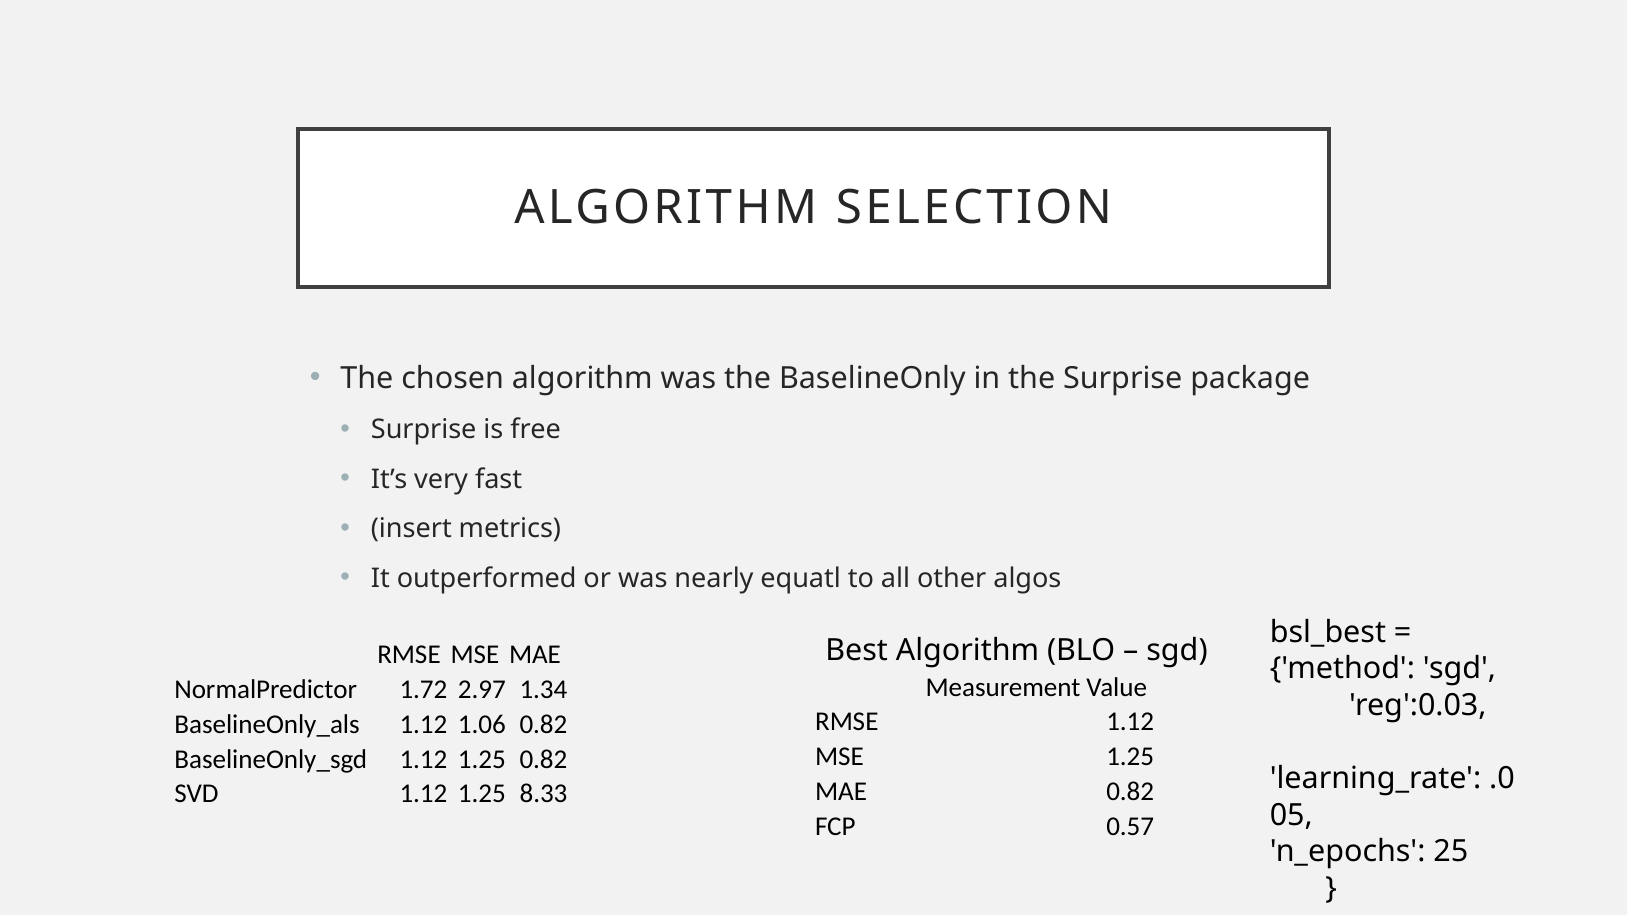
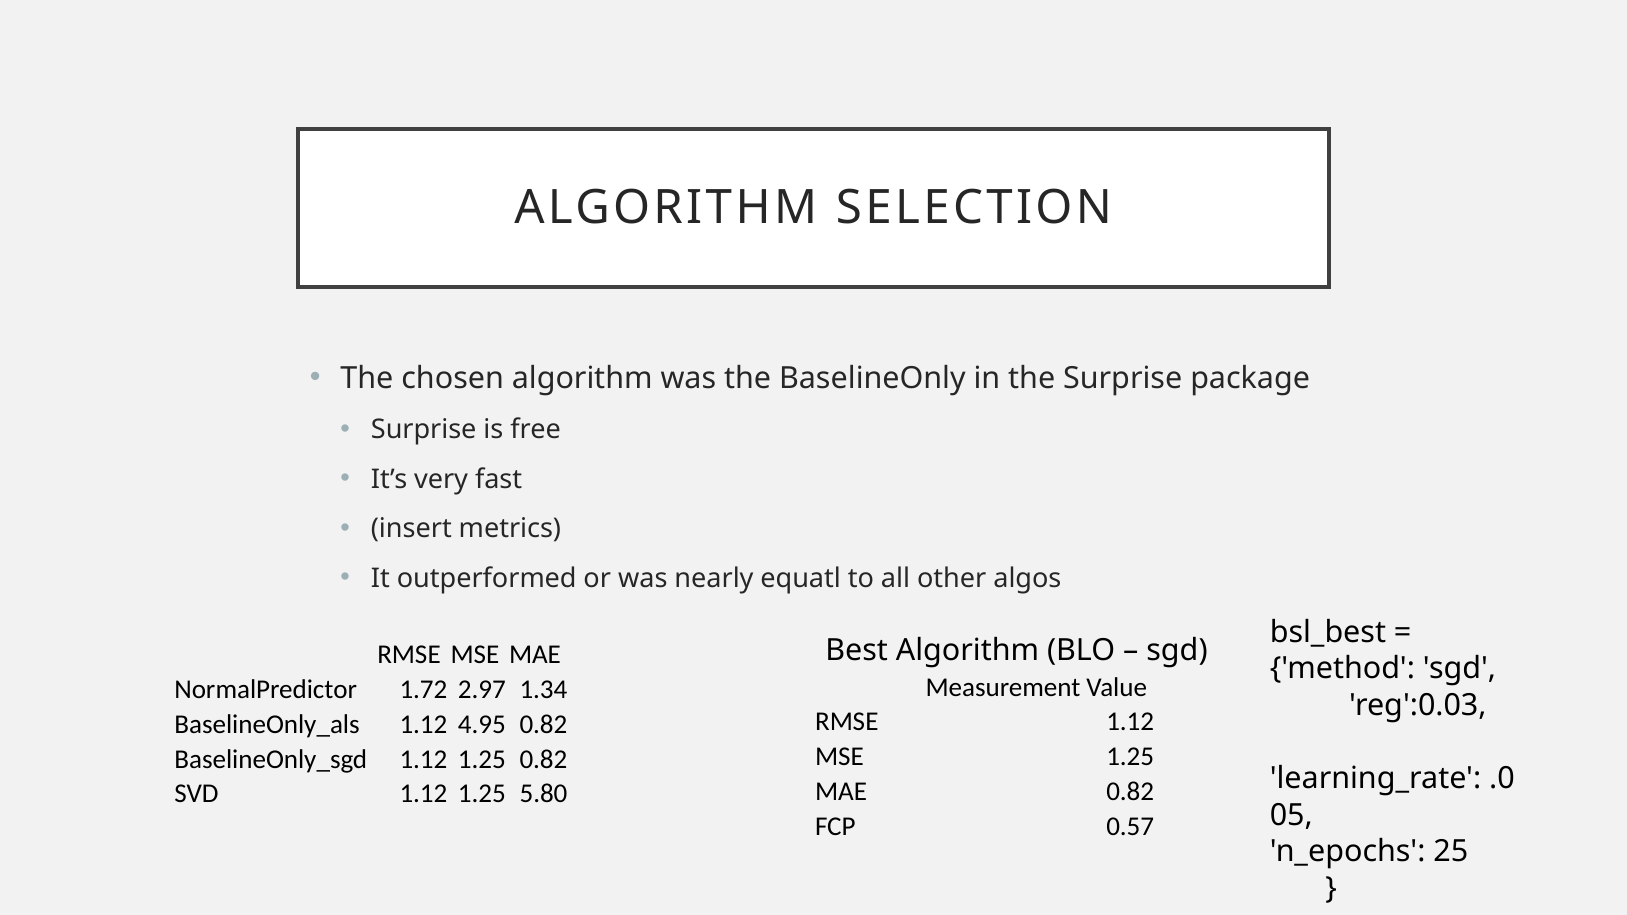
1.06: 1.06 -> 4.95
8.33: 8.33 -> 5.80
